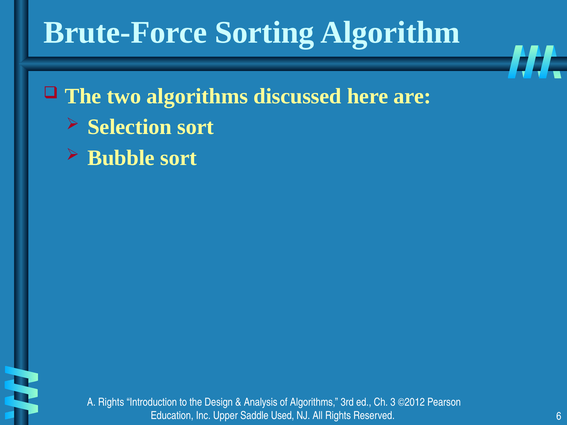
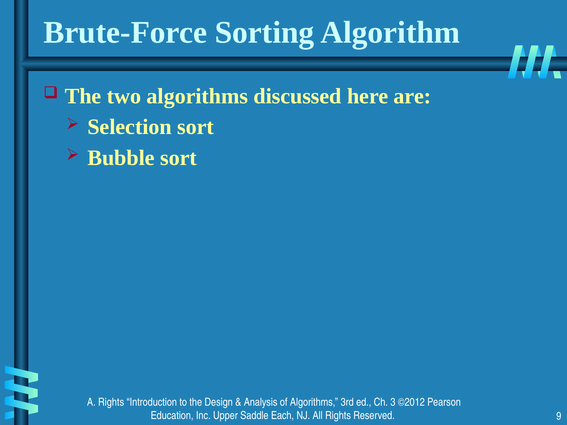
Used: Used -> Each
6: 6 -> 9
